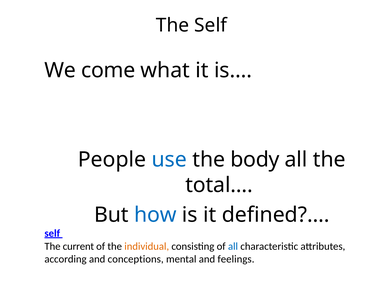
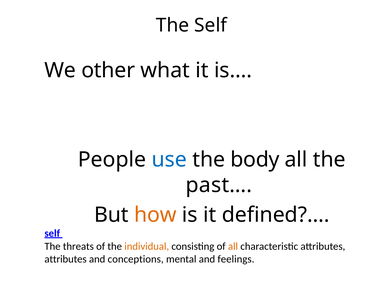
come: come -> other
total…: total… -> past…
how colour: blue -> orange
current: current -> threats
all at (233, 246) colour: blue -> orange
according at (66, 259): according -> attributes
